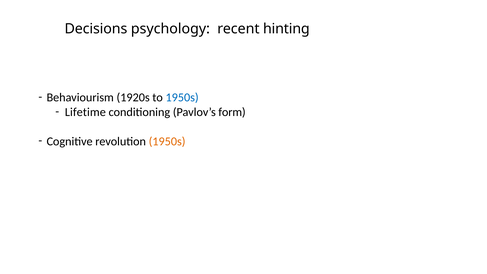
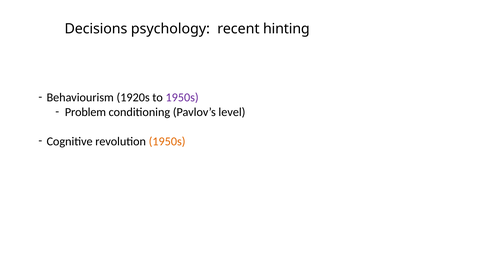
1950s at (182, 98) colour: blue -> purple
Lifetime: Lifetime -> Problem
form: form -> level
